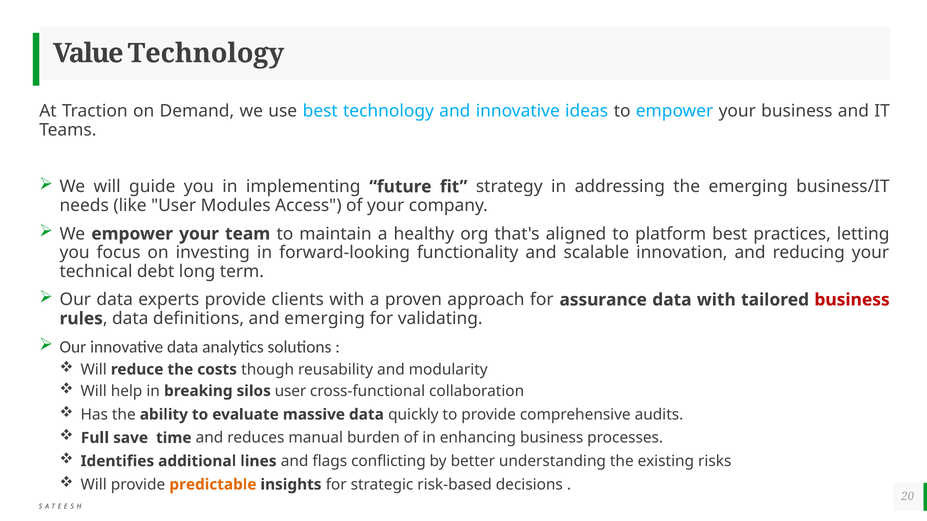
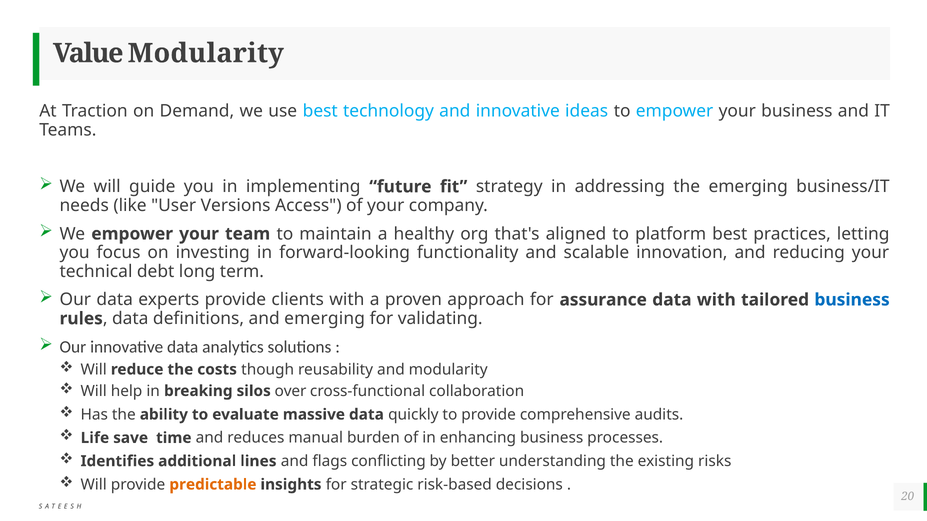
Value Technology: Technology -> Modularity
Modules: Modules -> Versions
business at (852, 300) colour: red -> blue
silos user: user -> over
Full: Full -> Life
